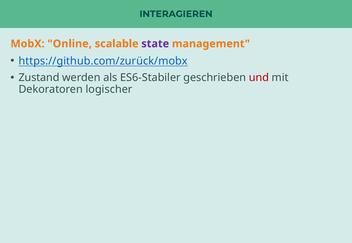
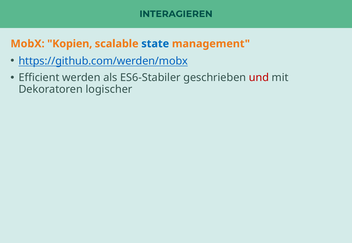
Online: Online -> Kopien
state colour: purple -> blue
https://github.com/zurück/mobx: https://github.com/zurück/mobx -> https://github.com/werden/mobx
Zustand: Zustand -> Efficient
